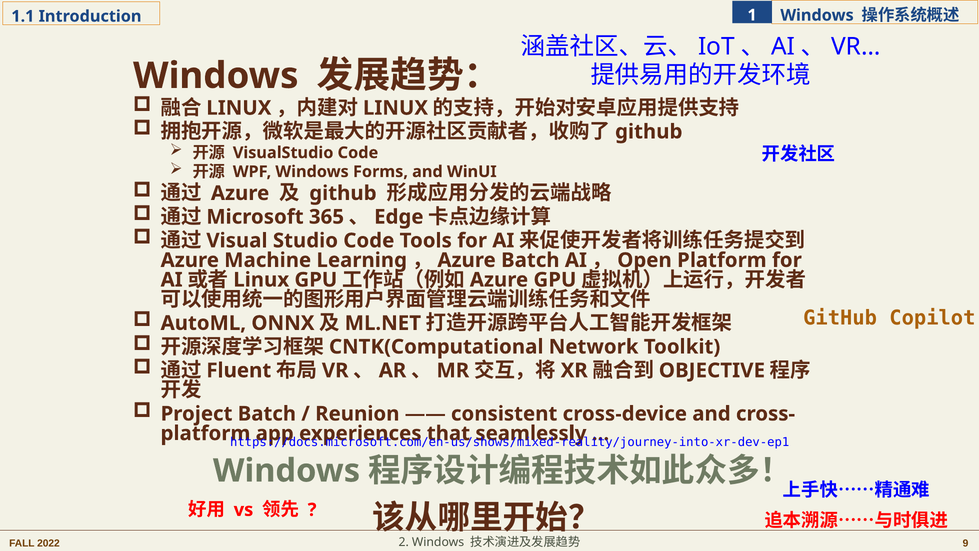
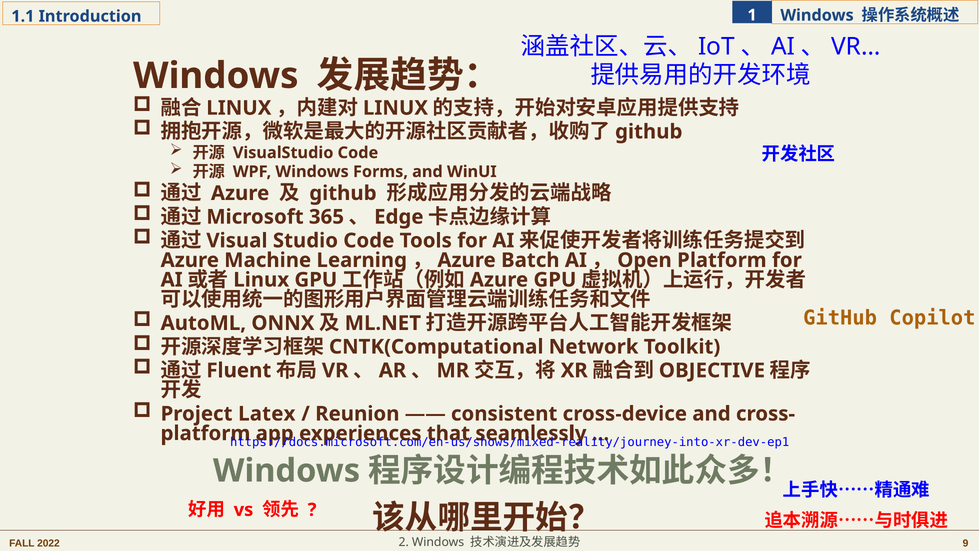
Project Batch: Batch -> Latex
